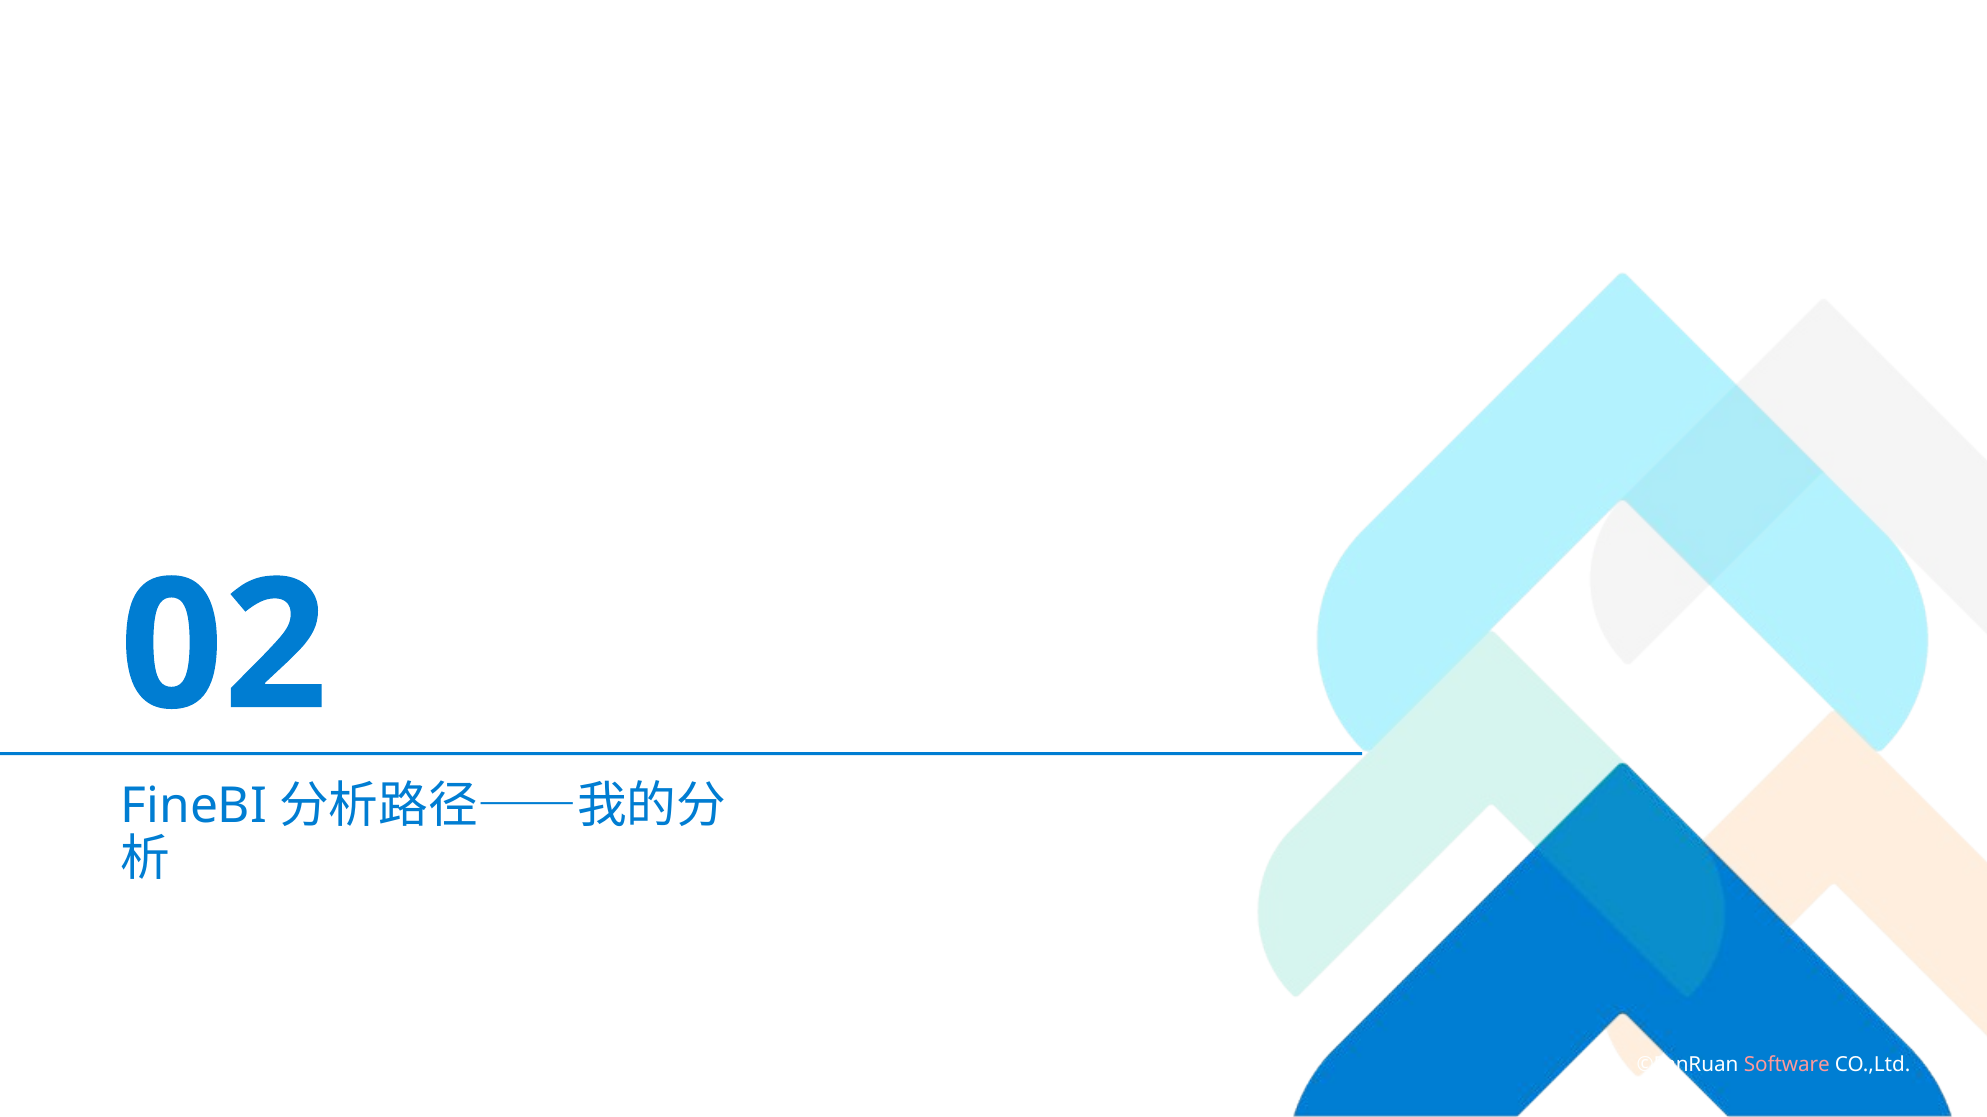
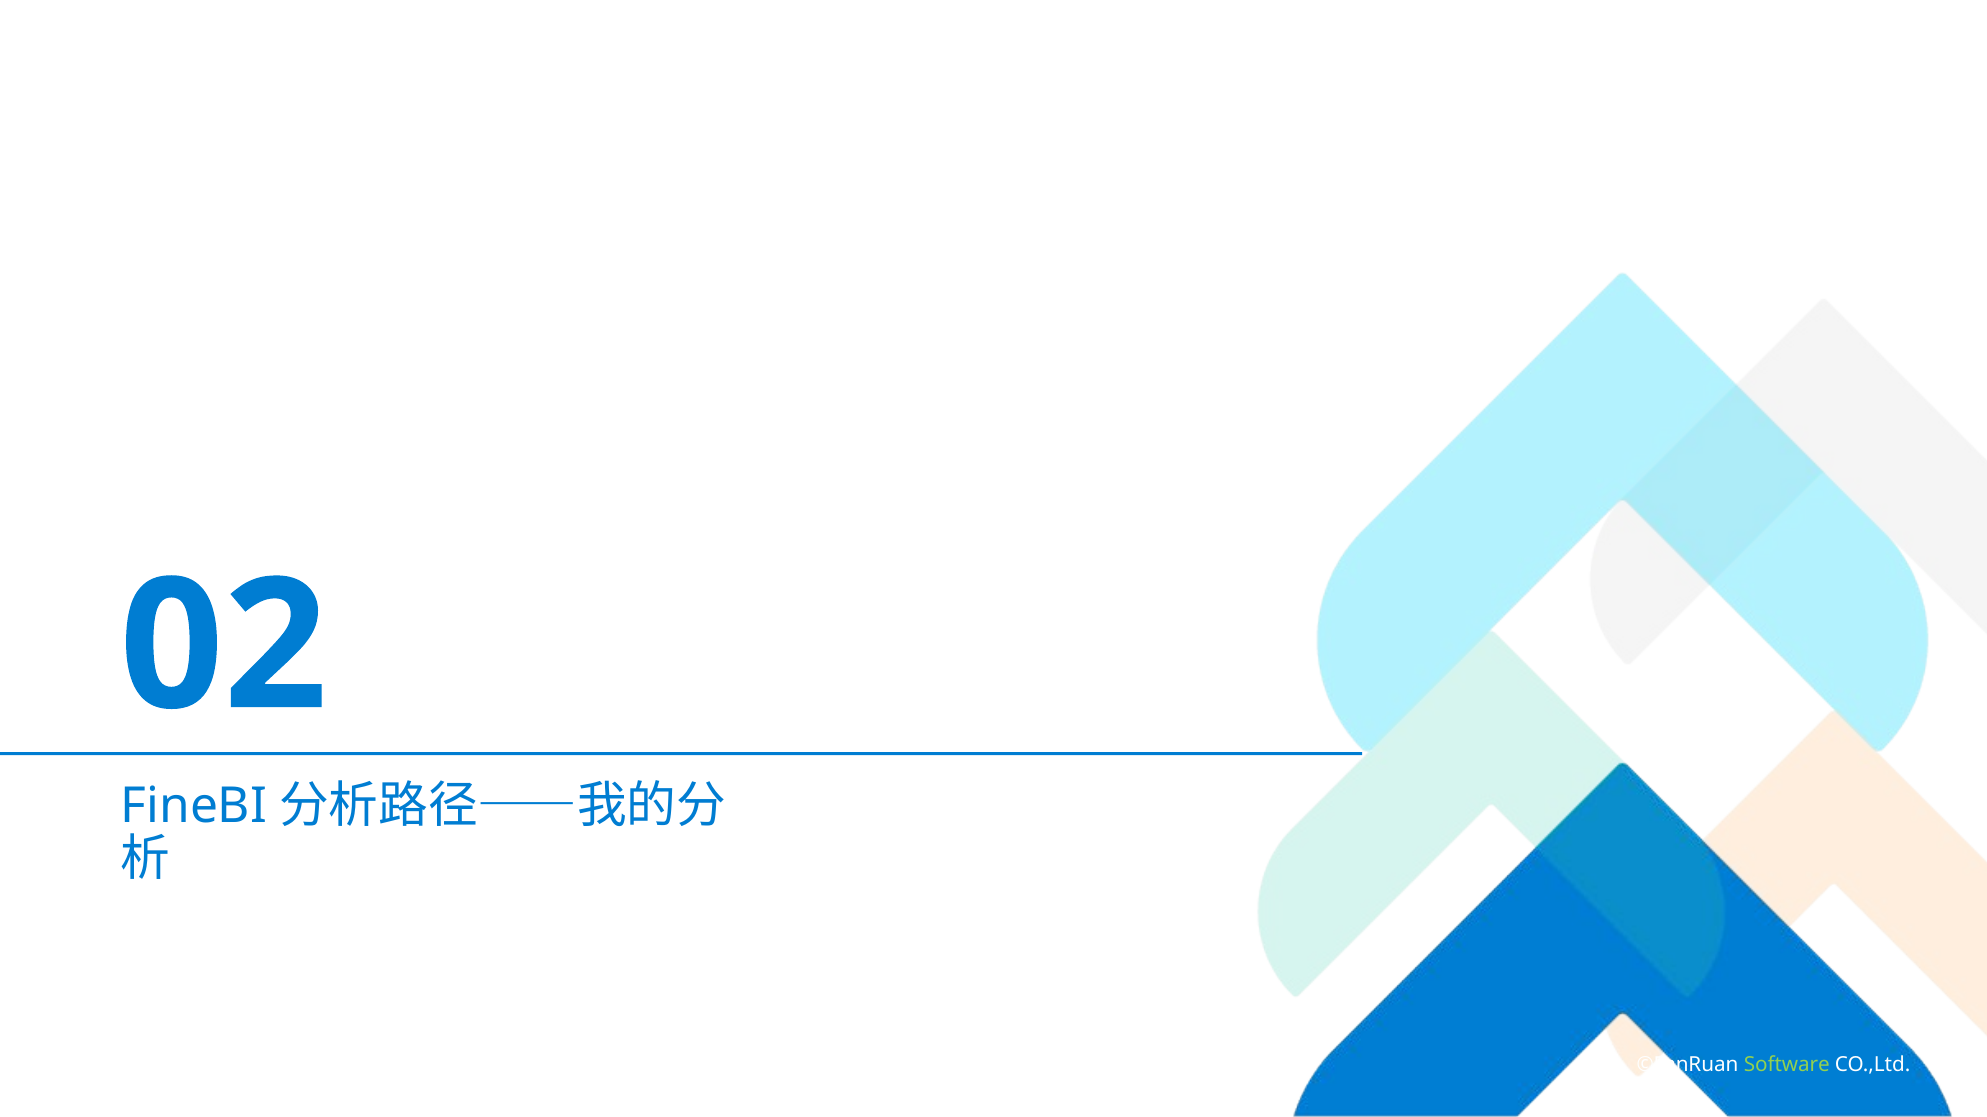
Software colour: pink -> light green
